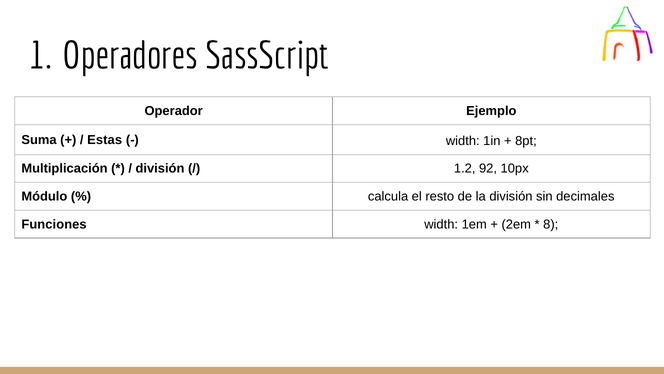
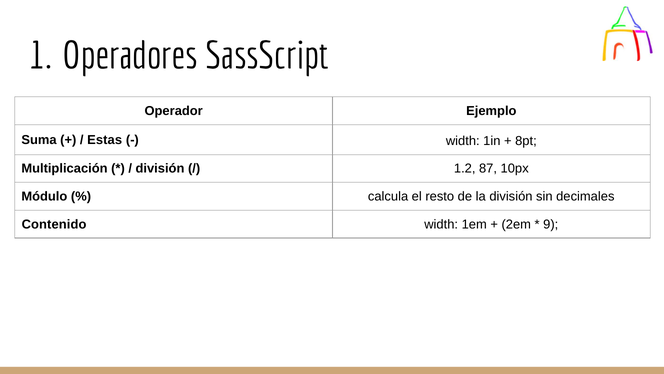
92: 92 -> 87
Funciones: Funciones -> Contenido
8: 8 -> 9
